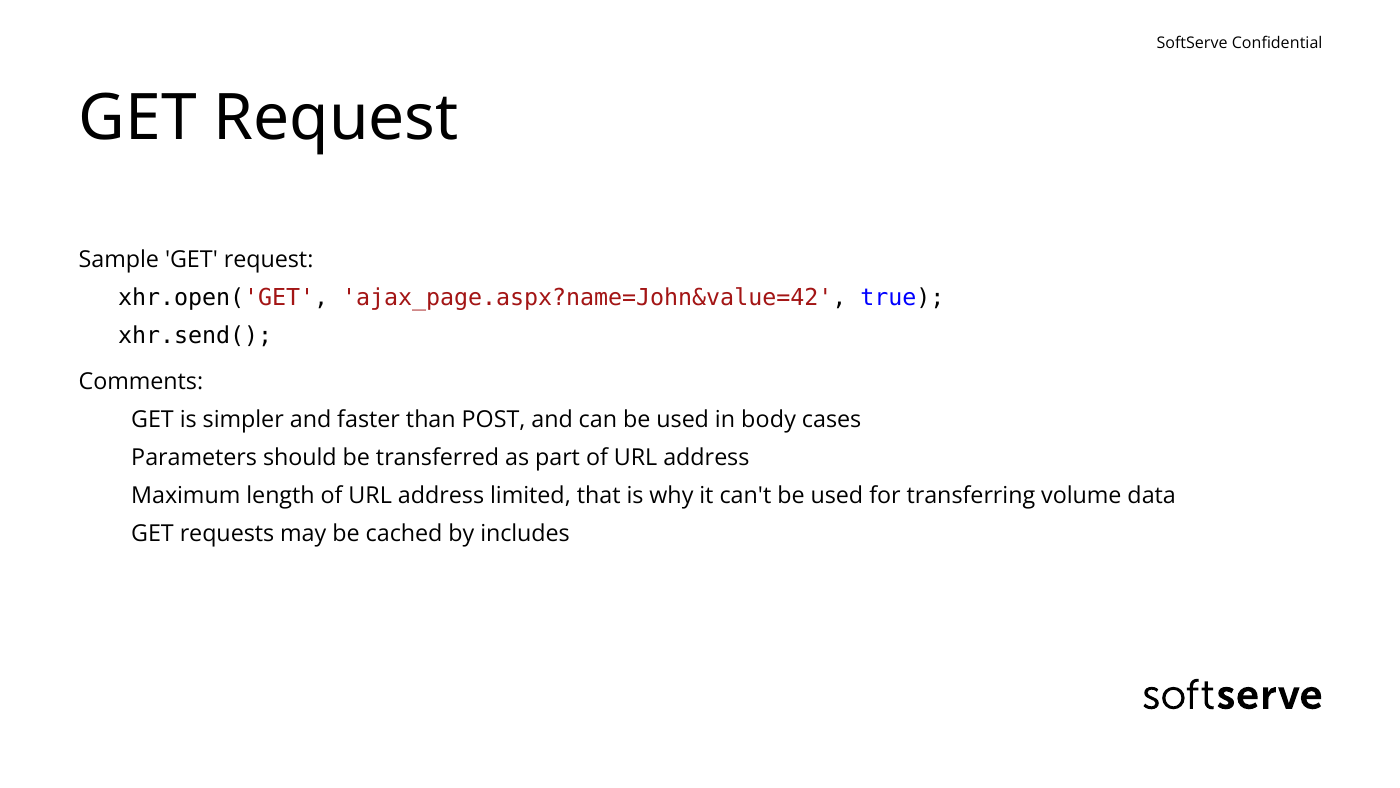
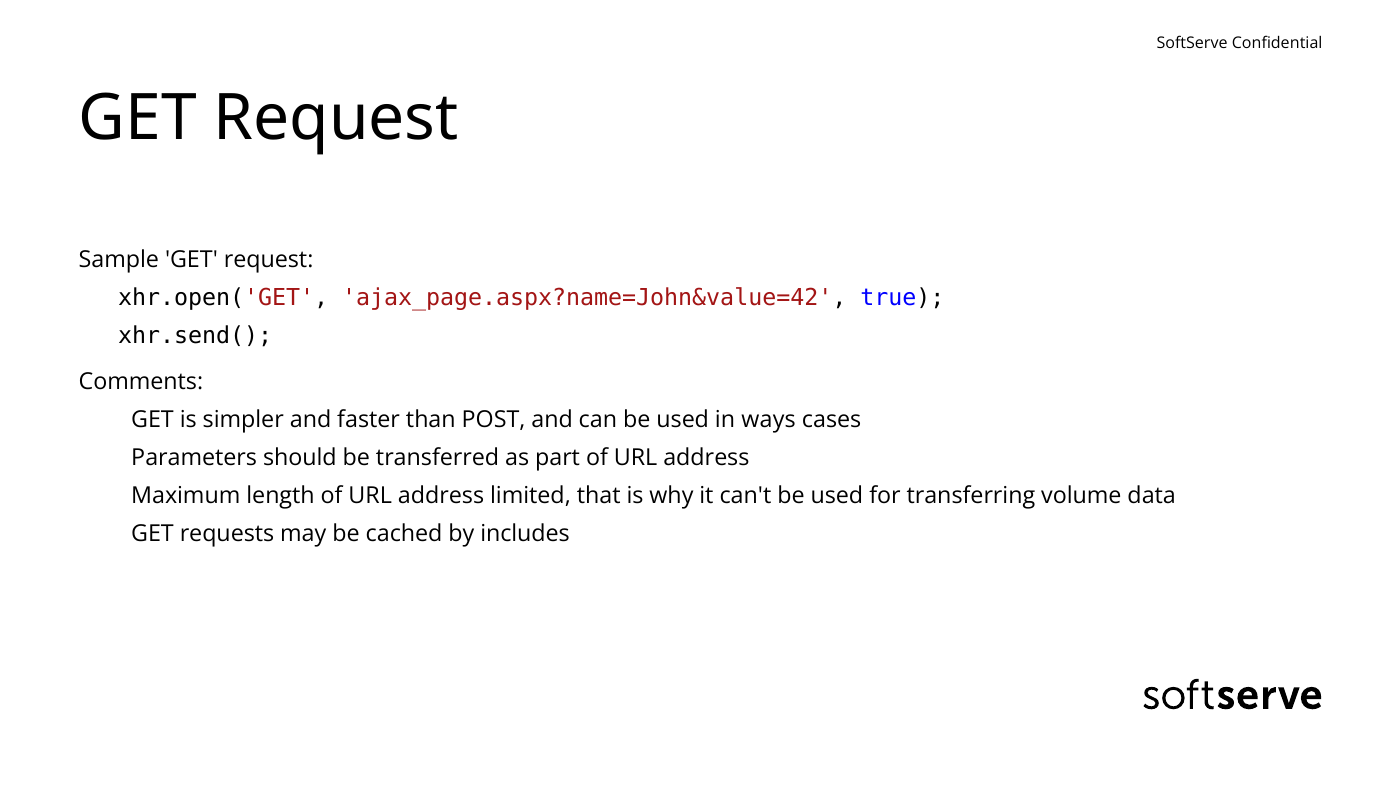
body: body -> ways
